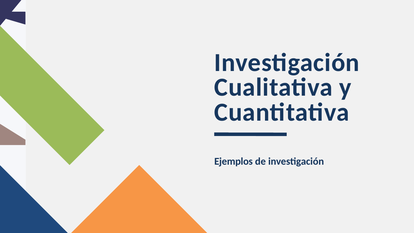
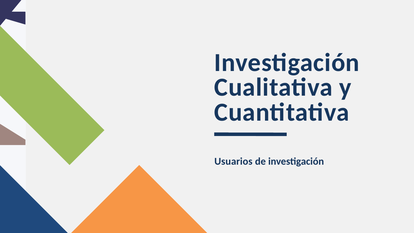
Ejemplos: Ejemplos -> Usuarios
